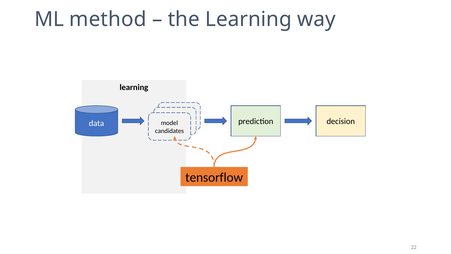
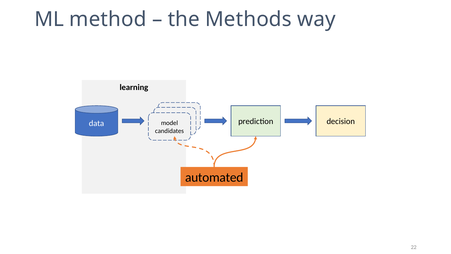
the Learning: Learning -> Methods
tensorflow: tensorflow -> automated
